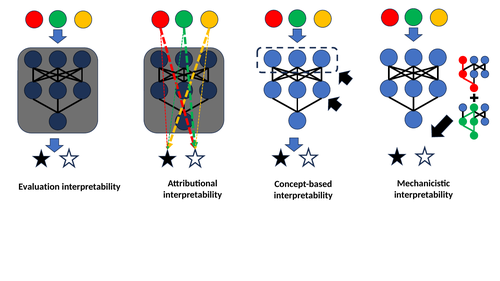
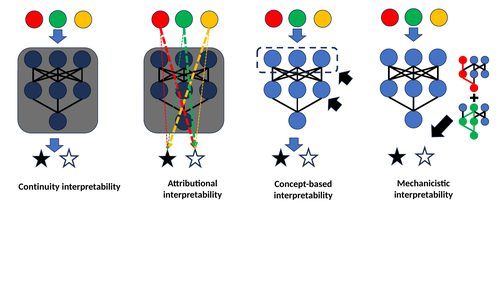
Evaluation: Evaluation -> Continuity
